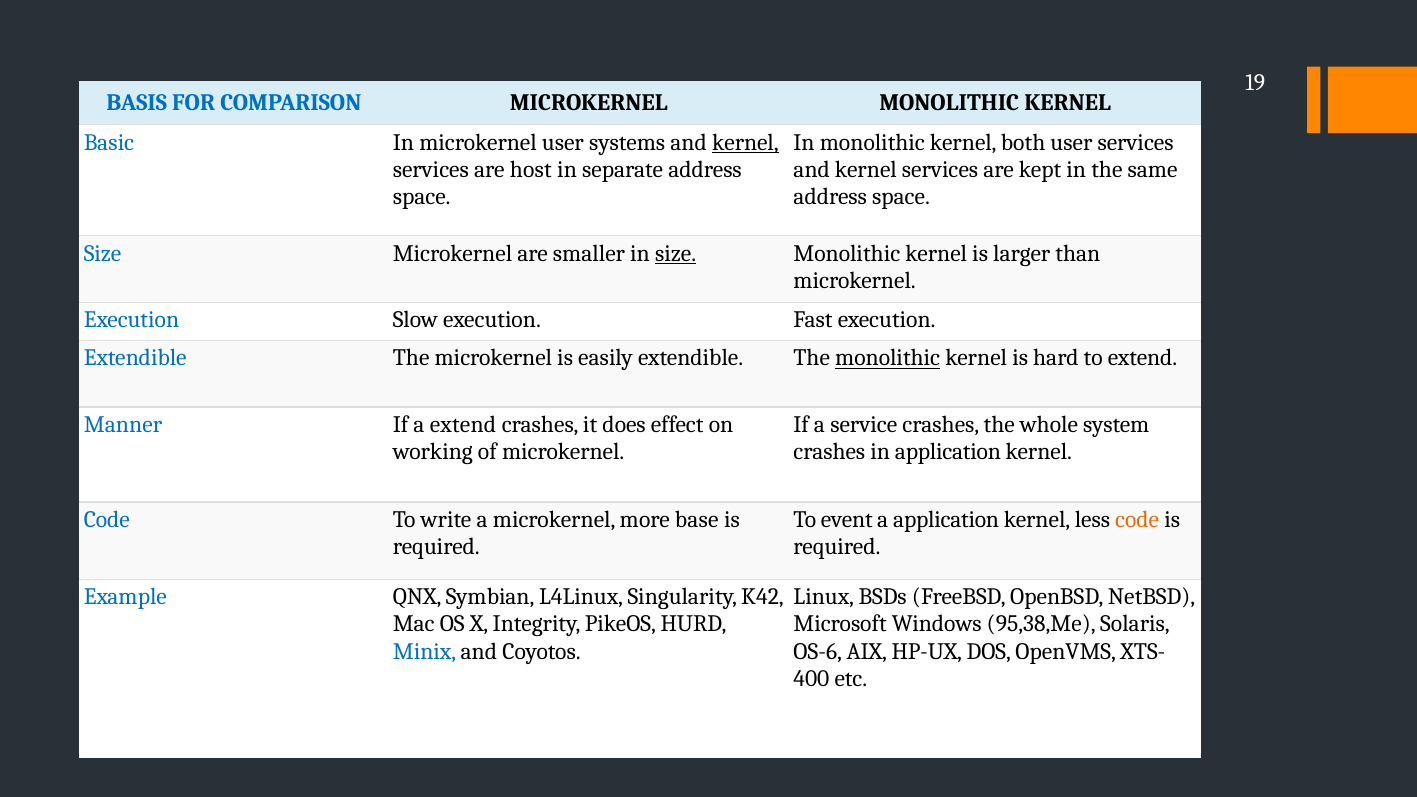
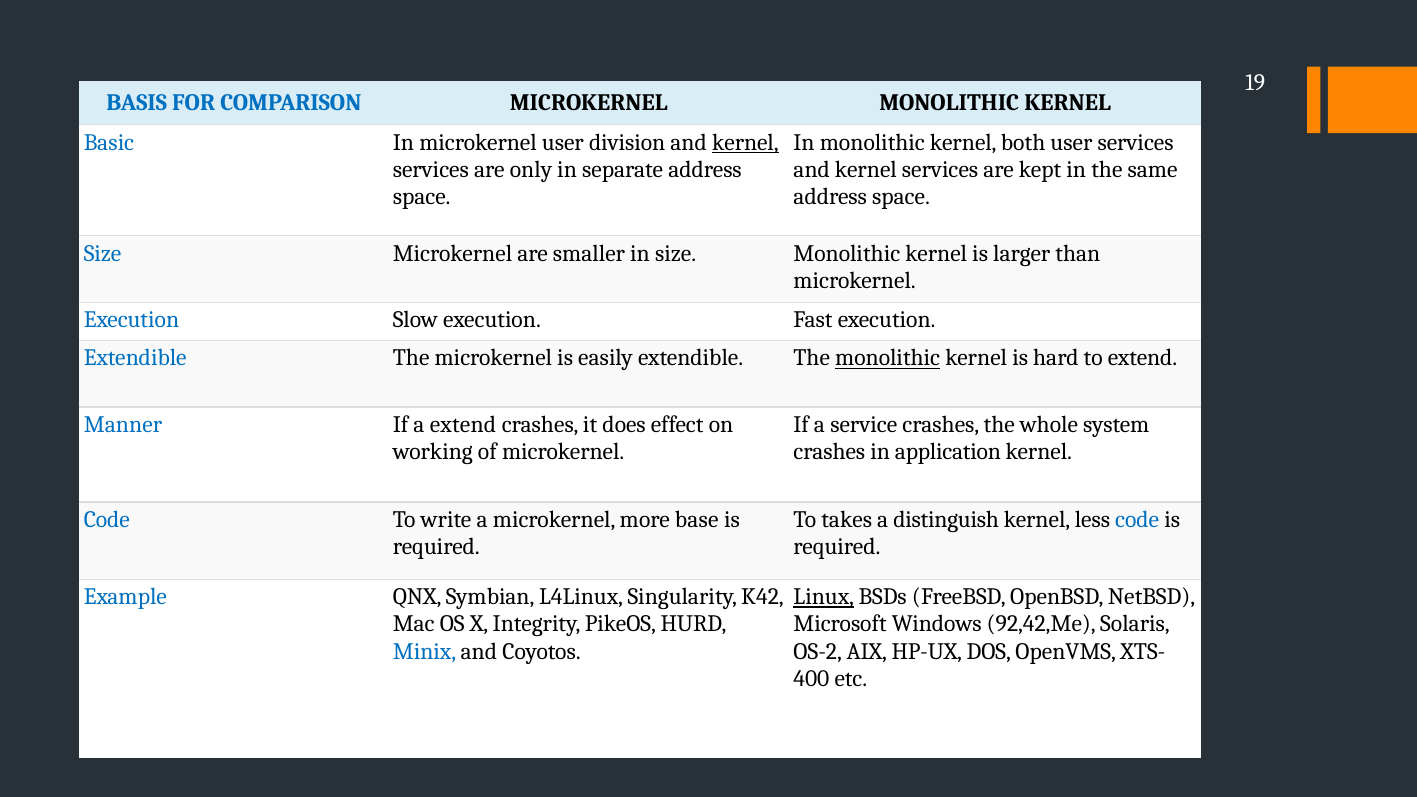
systems: systems -> division
host: host -> only
size at (676, 254) underline: present -> none
event: event -> takes
a application: application -> distinguish
code at (1137, 520) colour: orange -> blue
Linux underline: none -> present
95,38,Me: 95,38,Me -> 92,42,Me
OS-6: OS-6 -> OS-2
